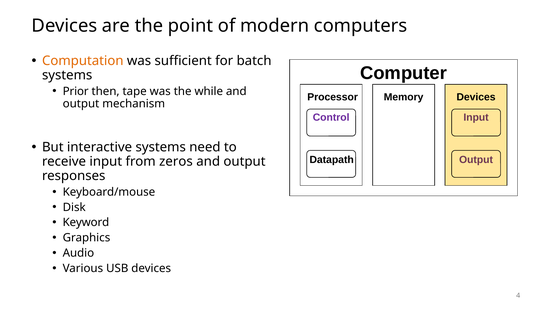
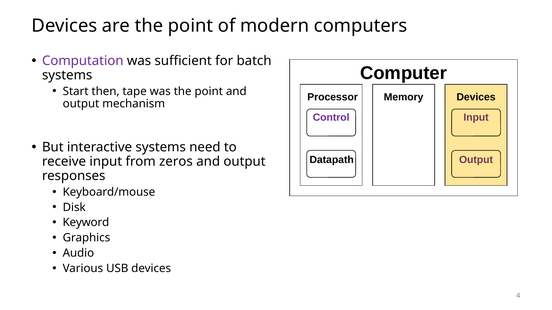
Computation colour: orange -> purple
Prior: Prior -> Start
was the while: while -> point
